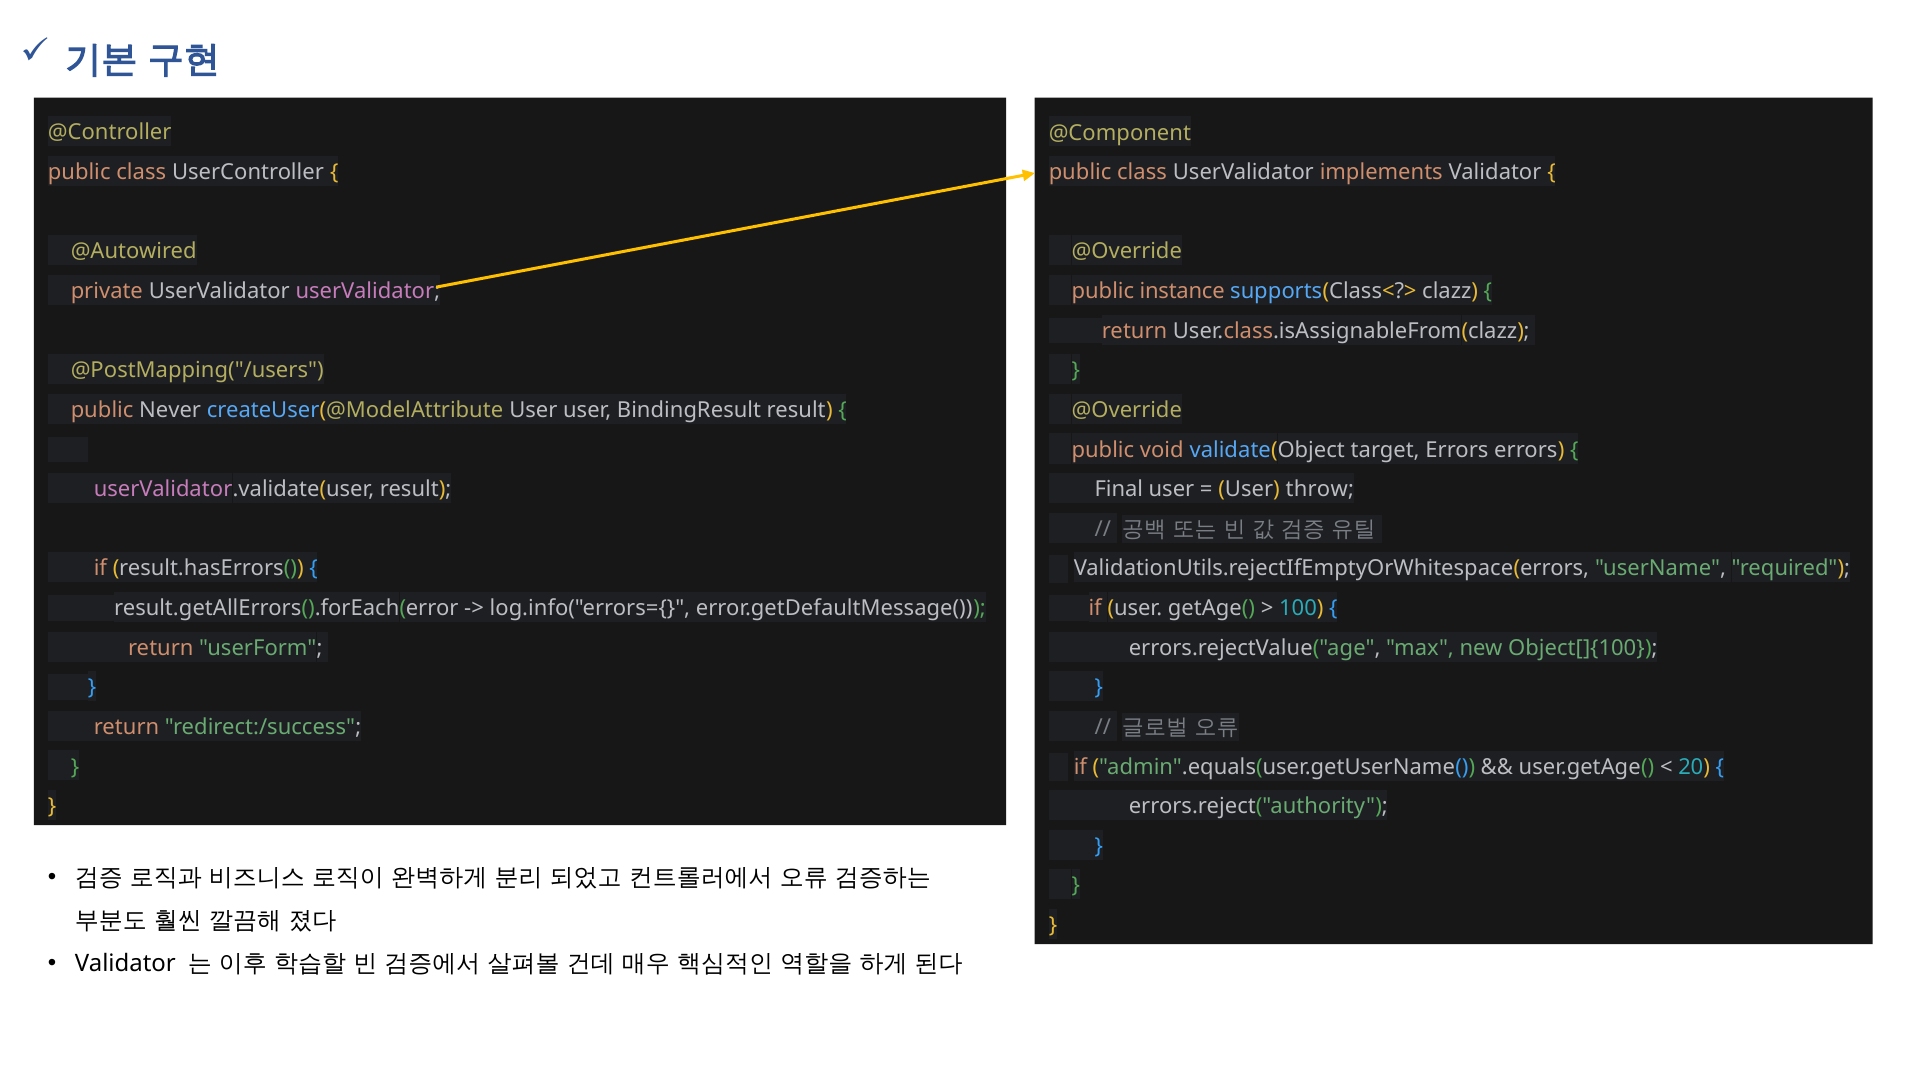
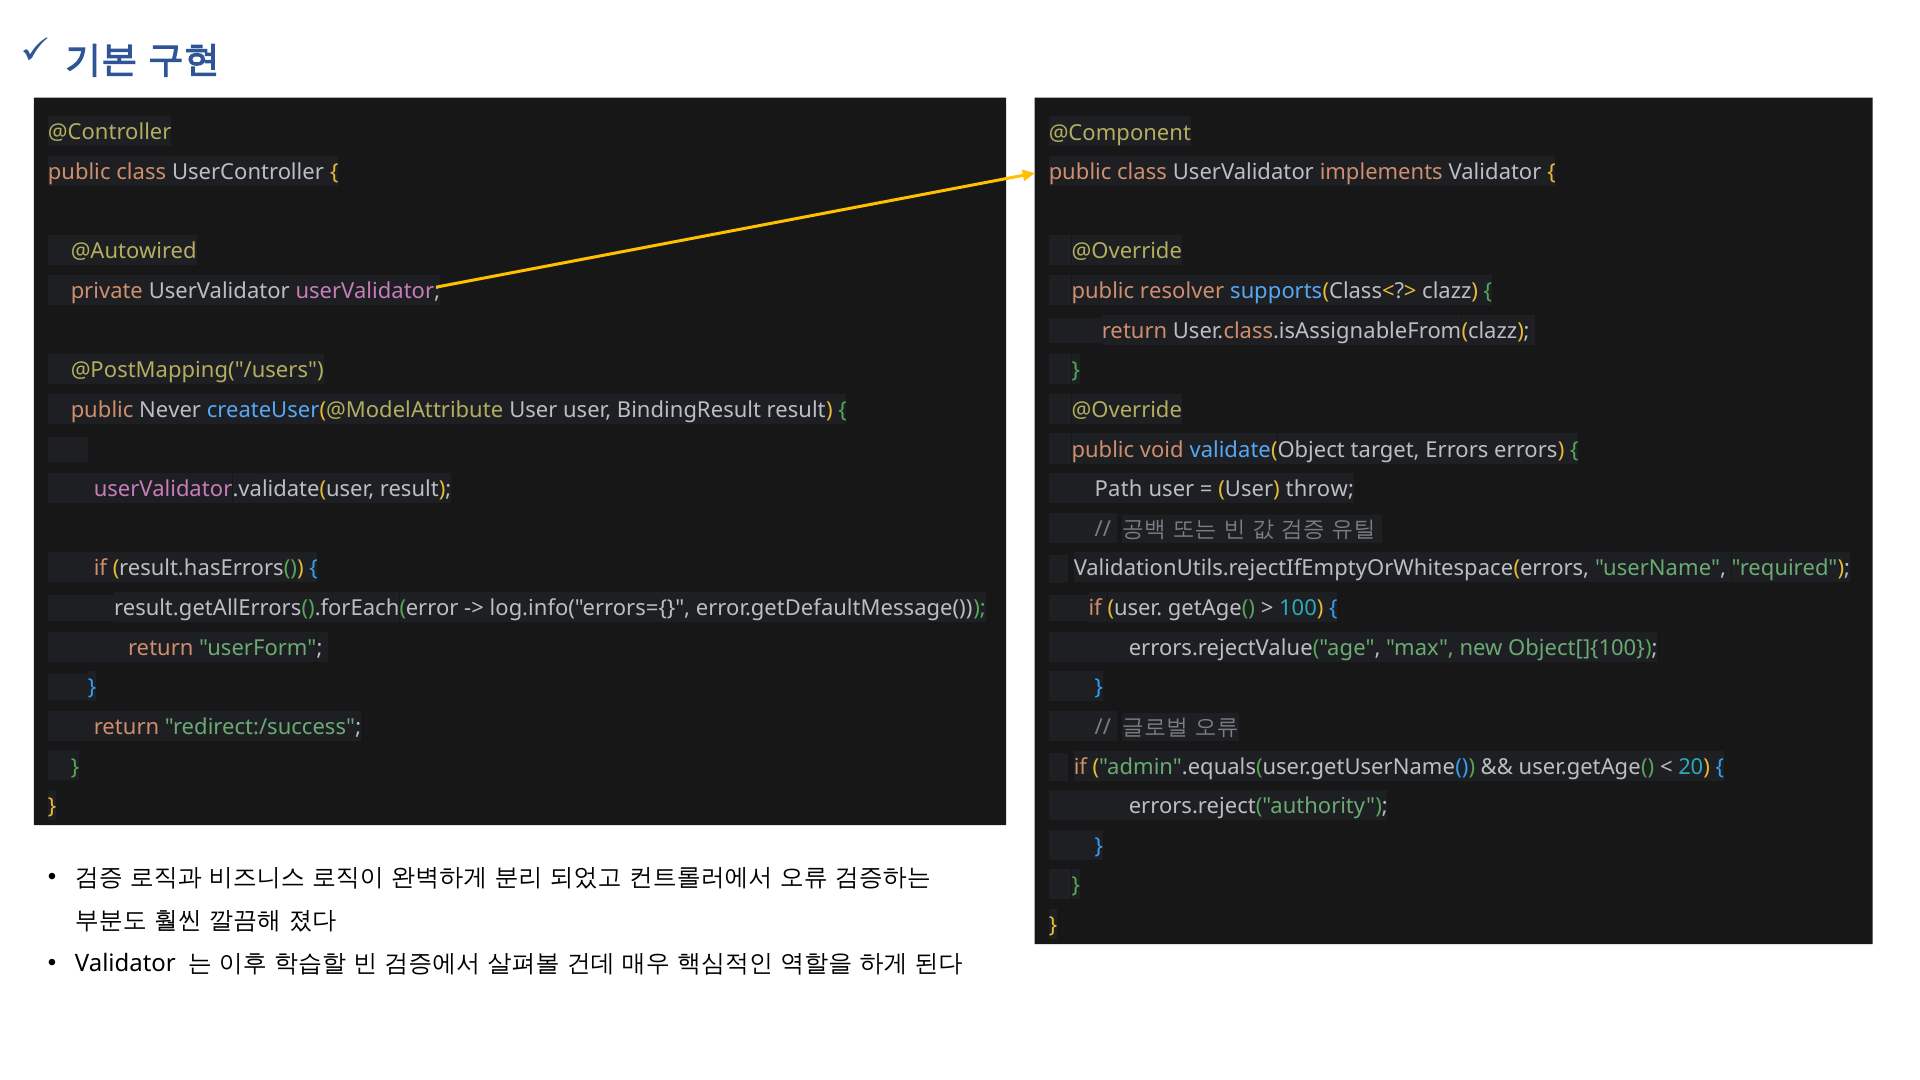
instance: instance -> resolver
Final: Final -> Path
